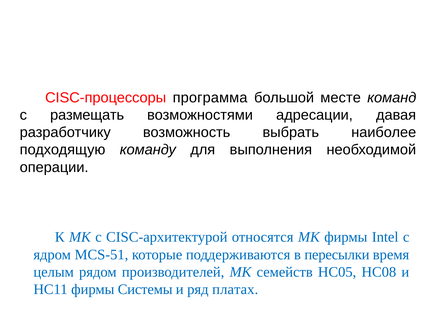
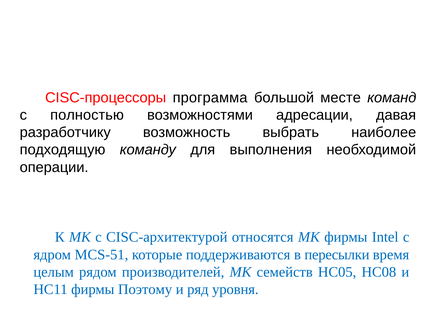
размещать: размещать -> полностью
Системы: Системы -> Поэтому
платах: платах -> уровня
